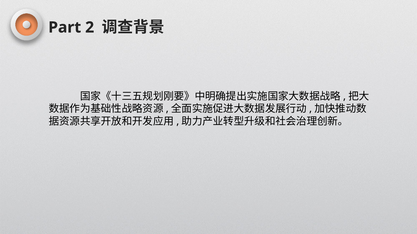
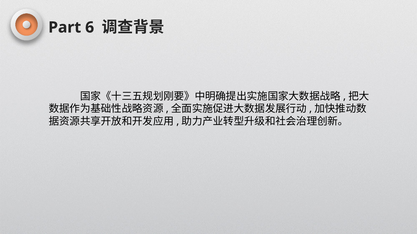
2: 2 -> 6
